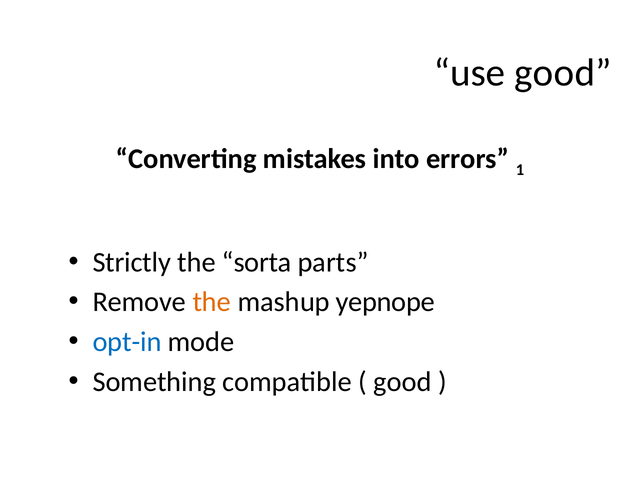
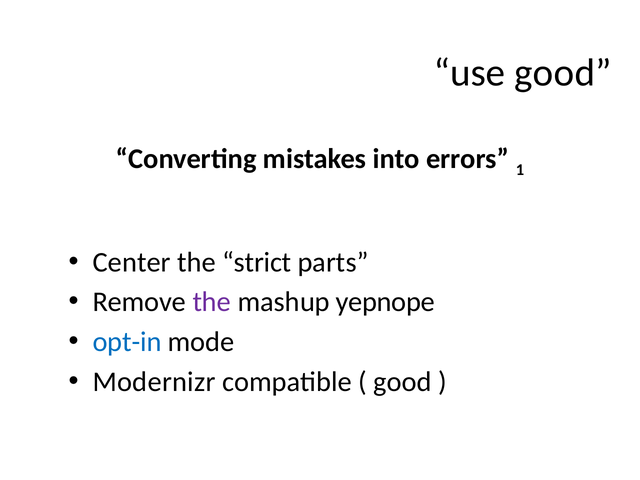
Strictly: Strictly -> Center
sorta: sorta -> strict
the at (212, 302) colour: orange -> purple
Something: Something -> Modernizr
